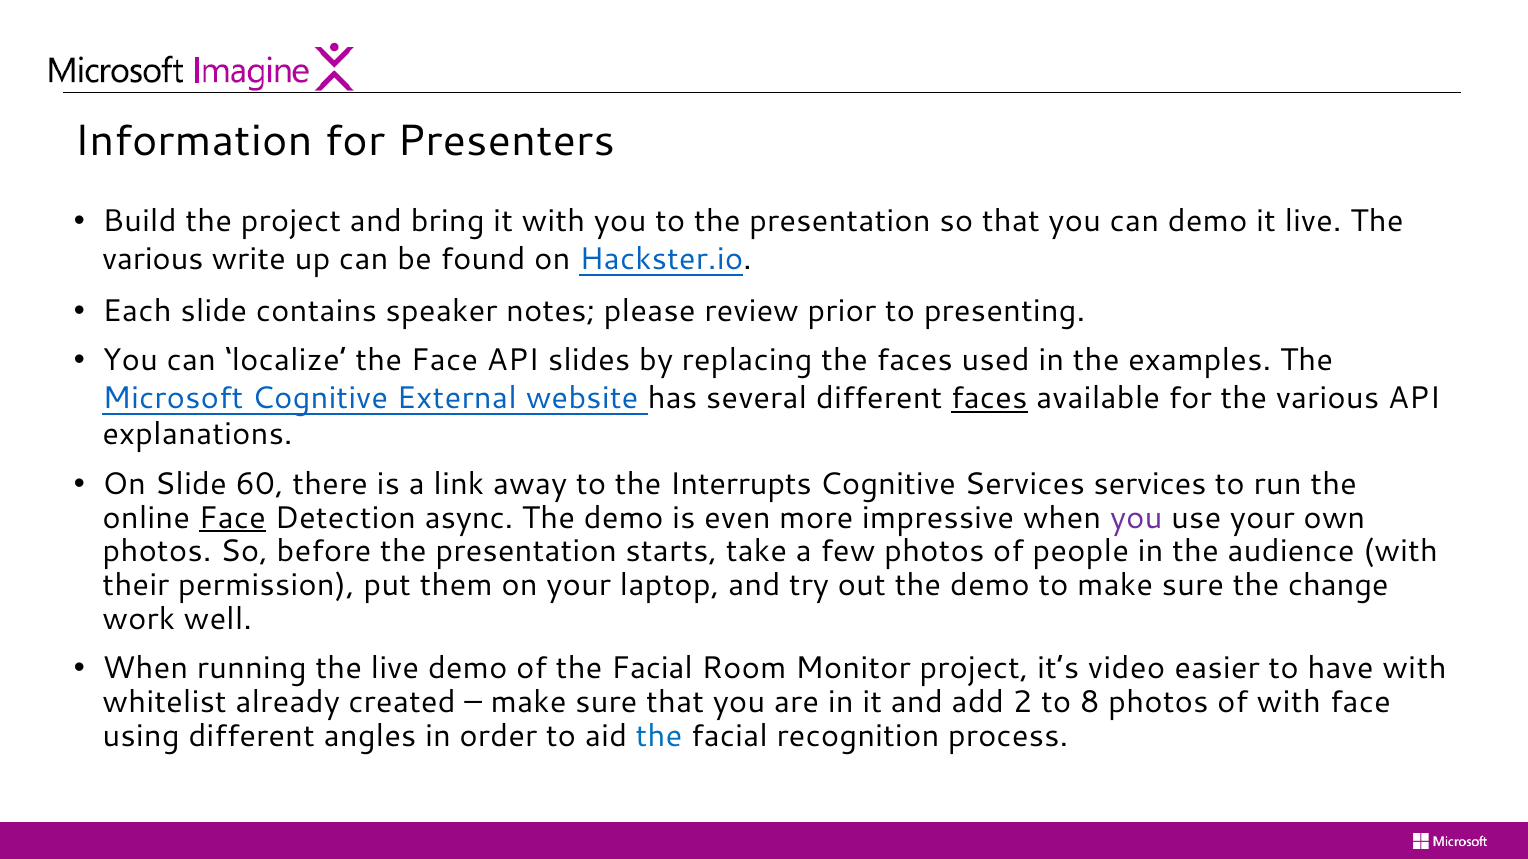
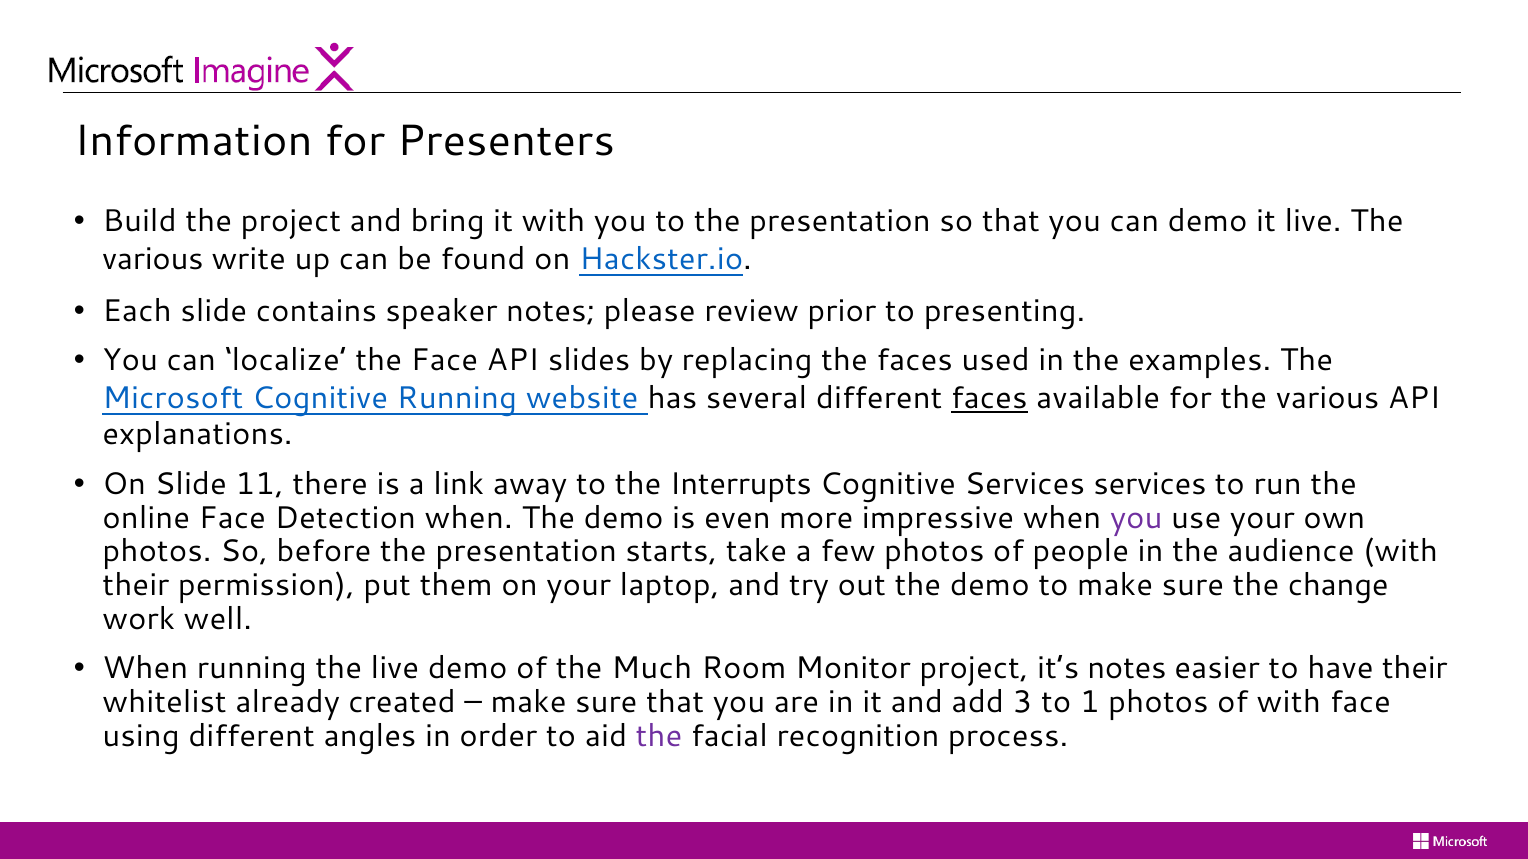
Cognitive External: External -> Running
60: 60 -> 11
Face at (232, 518) underline: present -> none
Detection async: async -> when
of the Facial: Facial -> Much
it’s video: video -> notes
have with: with -> their
2: 2 -> 3
8: 8 -> 1
the at (659, 736) colour: blue -> purple
